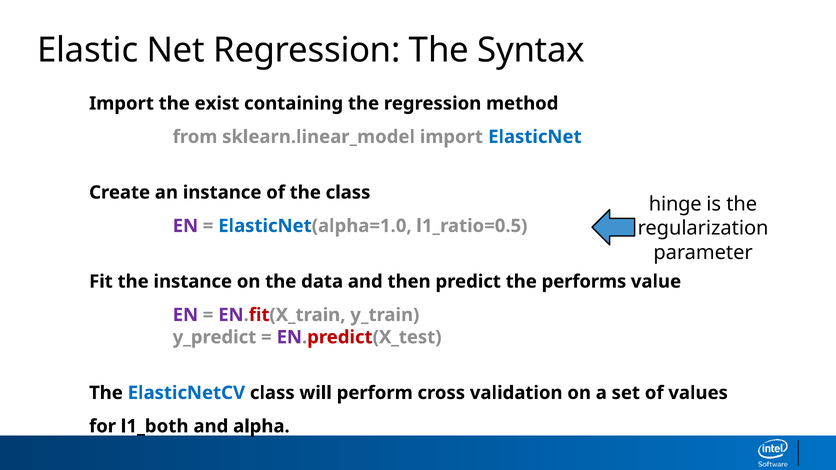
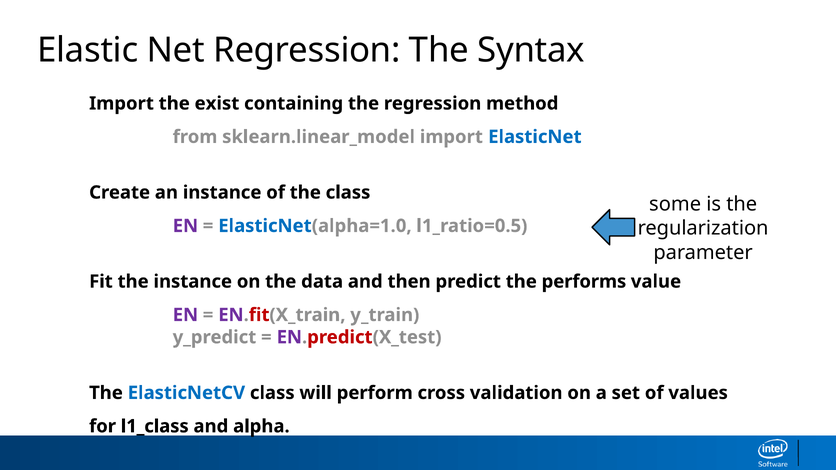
hinge: hinge -> some
l1_both: l1_both -> l1_class
